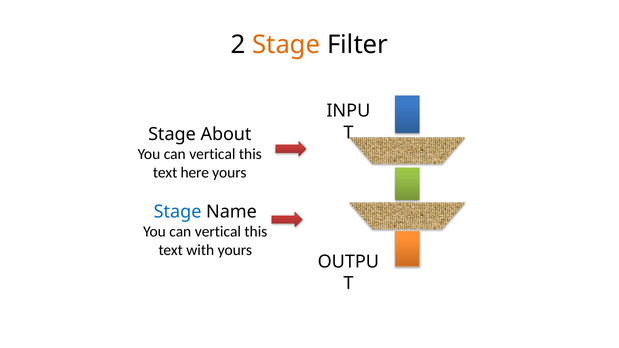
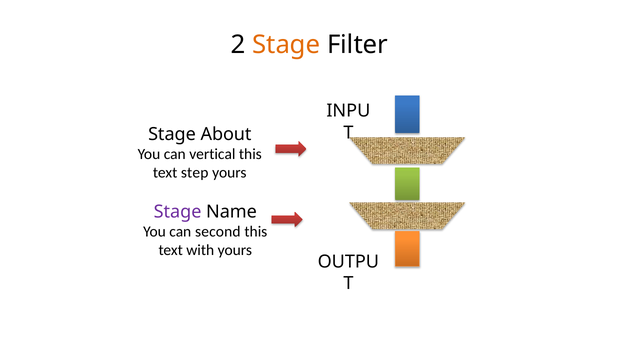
here: here -> step
Stage at (178, 212) colour: blue -> purple
vertical at (218, 232): vertical -> second
